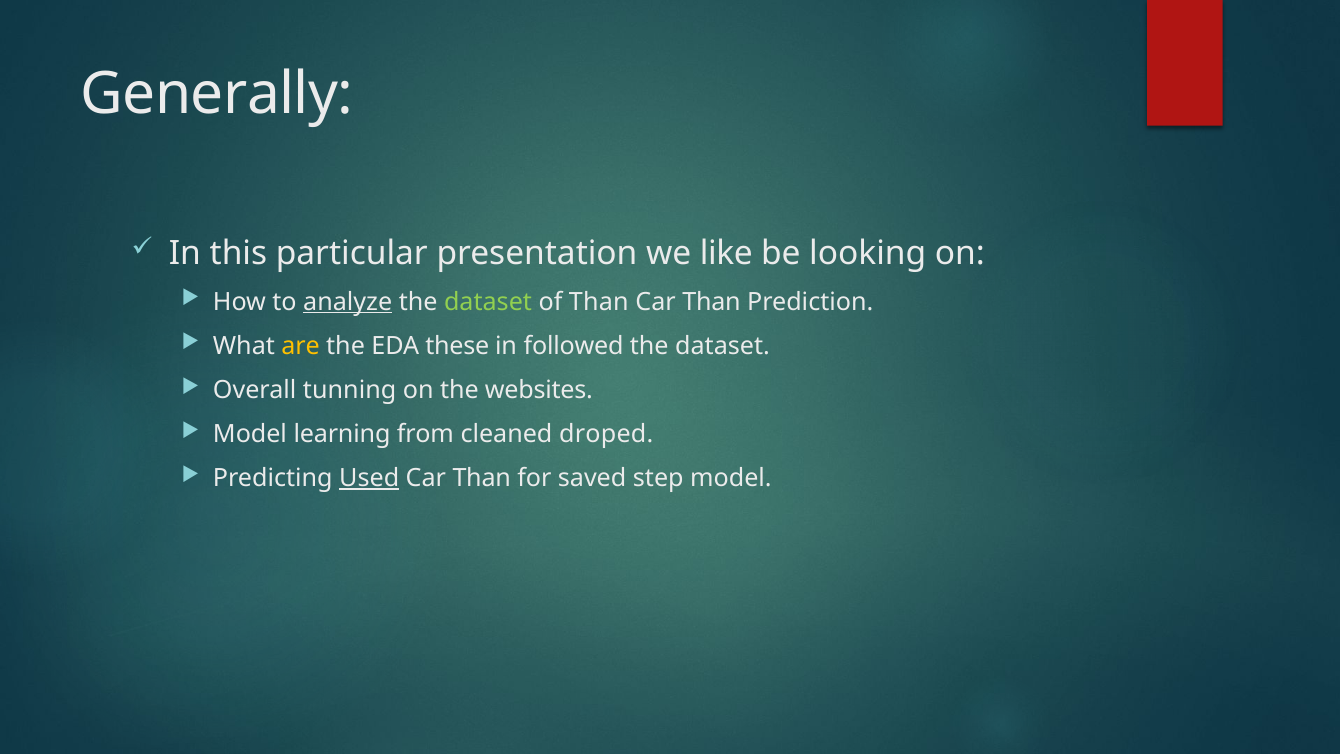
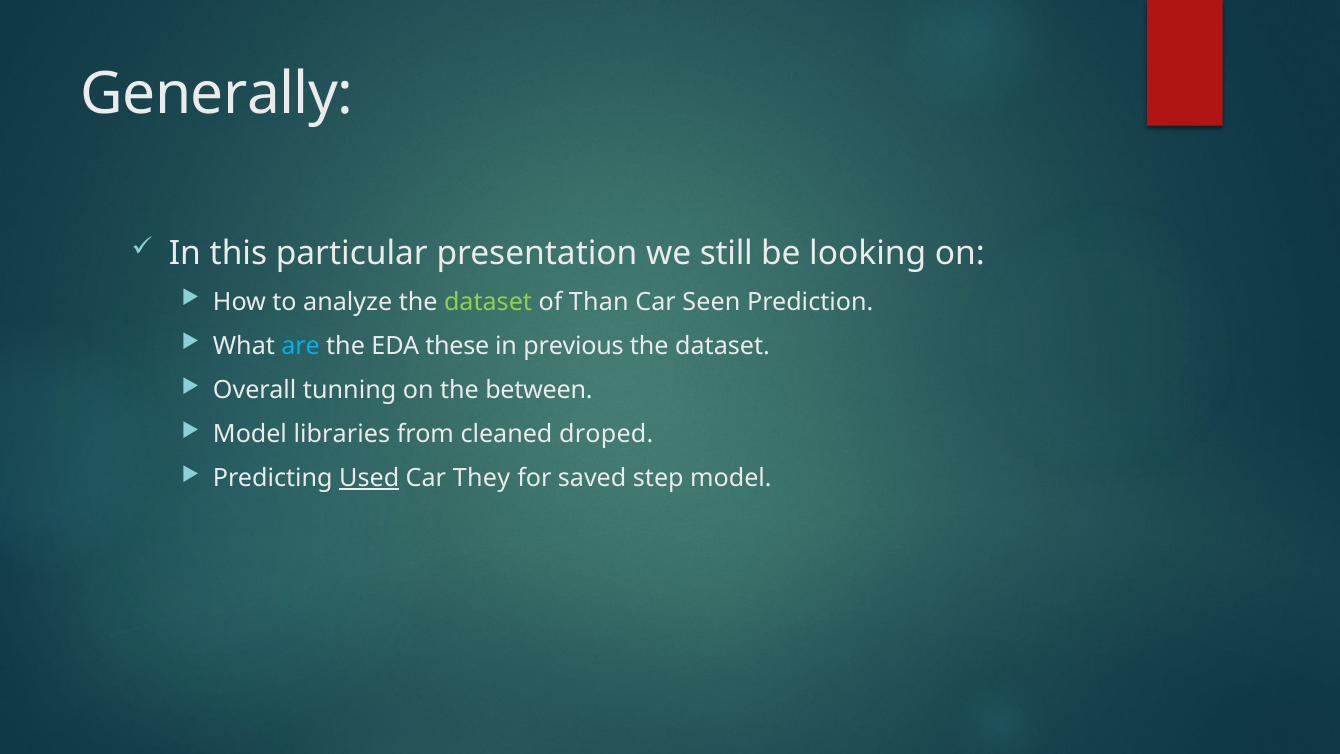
like: like -> still
analyze underline: present -> none
Than at (712, 302): Than -> Seen
are colour: yellow -> light blue
followed: followed -> previous
websites: websites -> between
learning: learning -> libraries
Than at (482, 478): Than -> They
